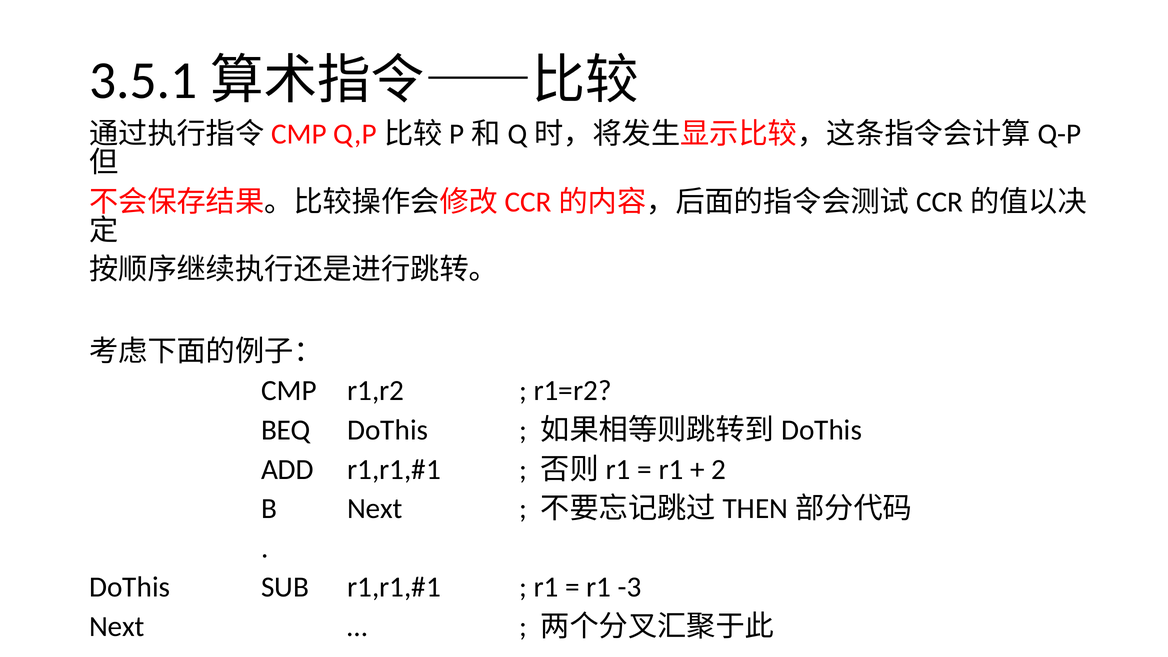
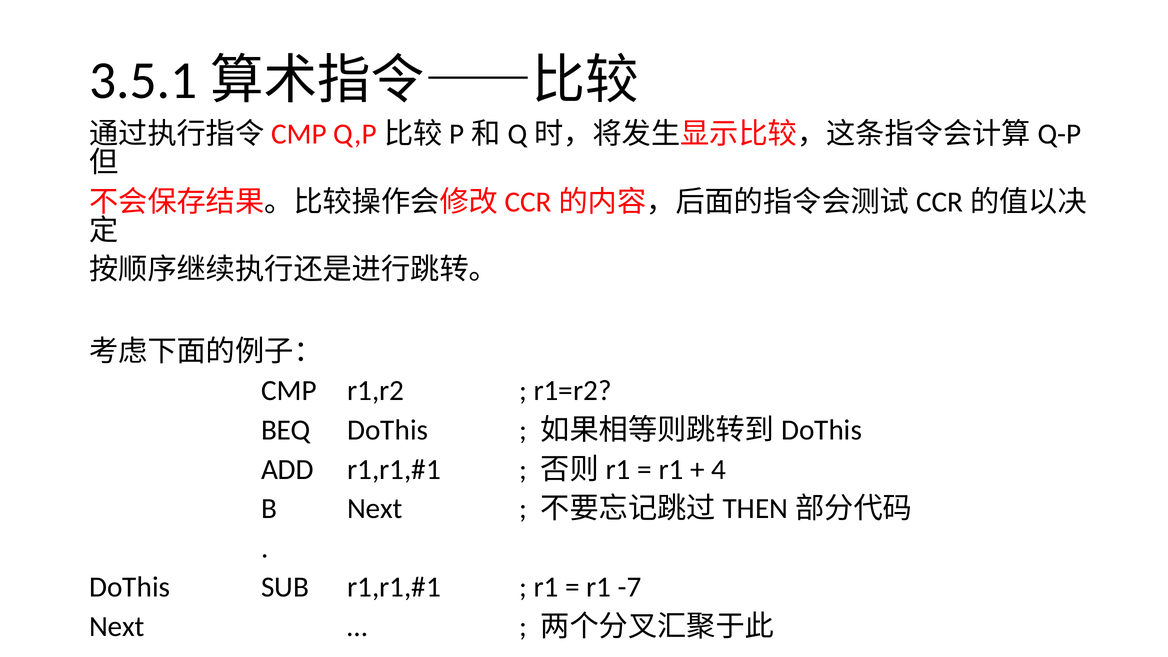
2: 2 -> 4
-3: -3 -> -7
